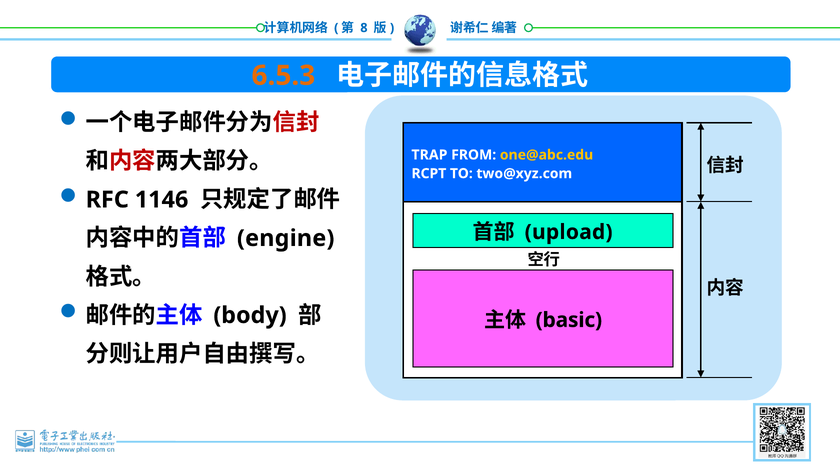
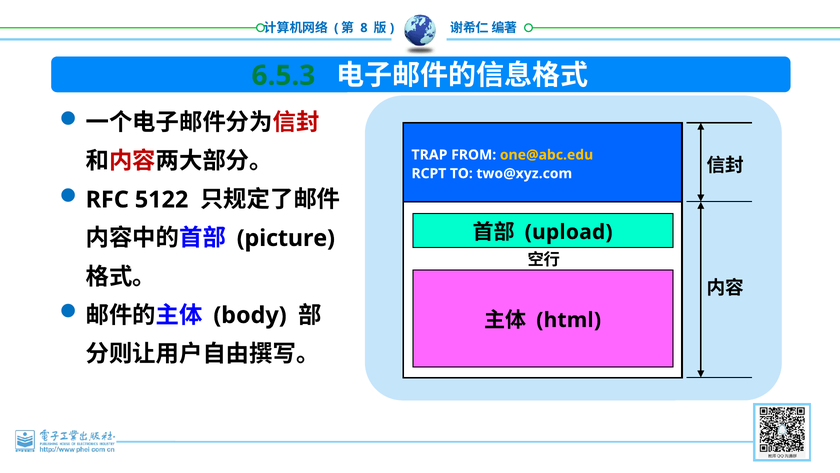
6.5.3 colour: orange -> green
1146: 1146 -> 5122
engine: engine -> picture
basic: basic -> html
